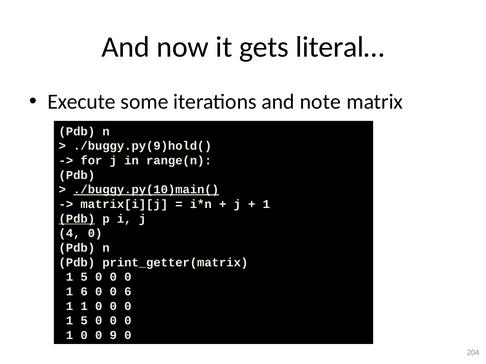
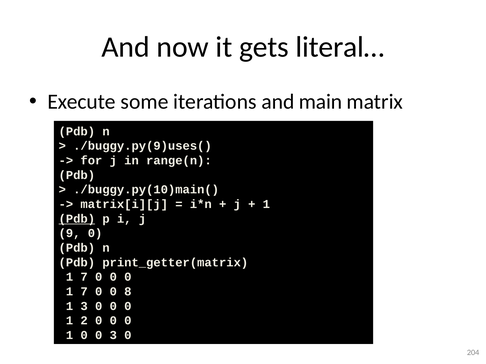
note: note -> main
./buggy.py(9)hold(: ./buggy.py(9)hold( -> ./buggy.py(9)uses(
./buggy.py(10)main( underline: present -> none
4: 4 -> 9
5 at (84, 277): 5 -> 7
6 at (84, 292): 6 -> 7
0 6: 6 -> 8
1 1: 1 -> 3
5 at (84, 321): 5 -> 2
0 9: 9 -> 3
